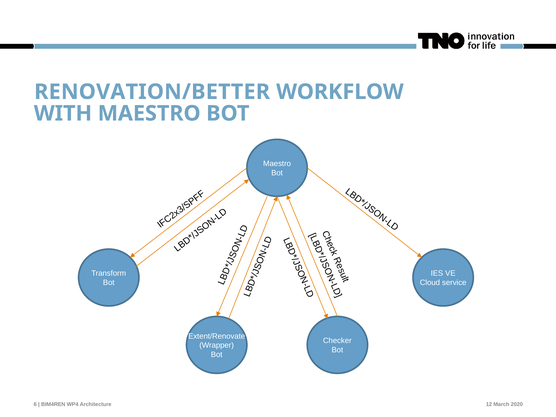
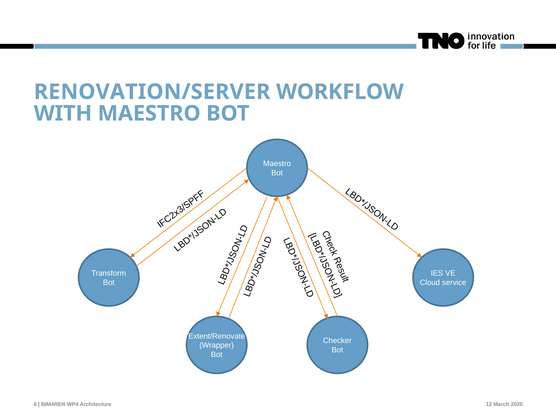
RENOVATION/BETTER: RENOVATION/BETTER -> RENOVATION/SERVER
